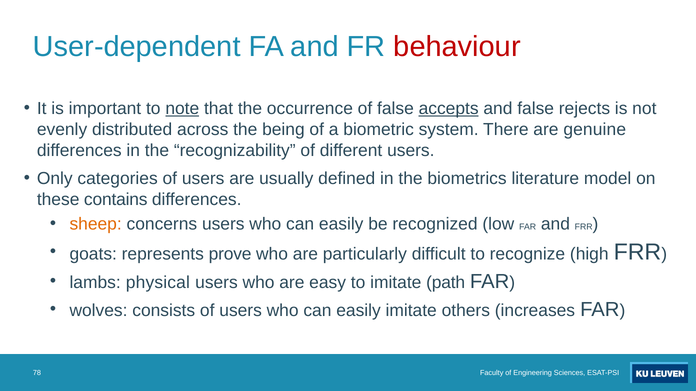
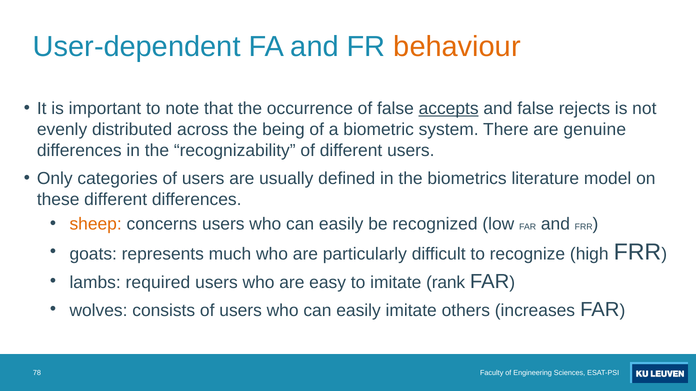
behaviour colour: red -> orange
note underline: present -> none
these contains: contains -> different
prove: prove -> much
physical: physical -> required
path: path -> rank
